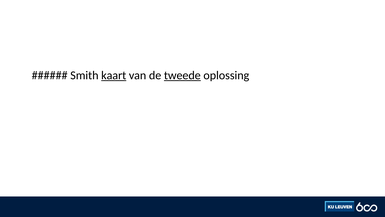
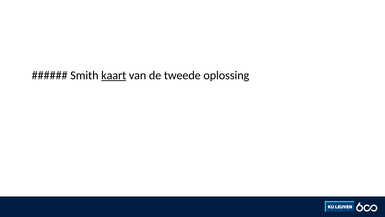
tweede underline: present -> none
